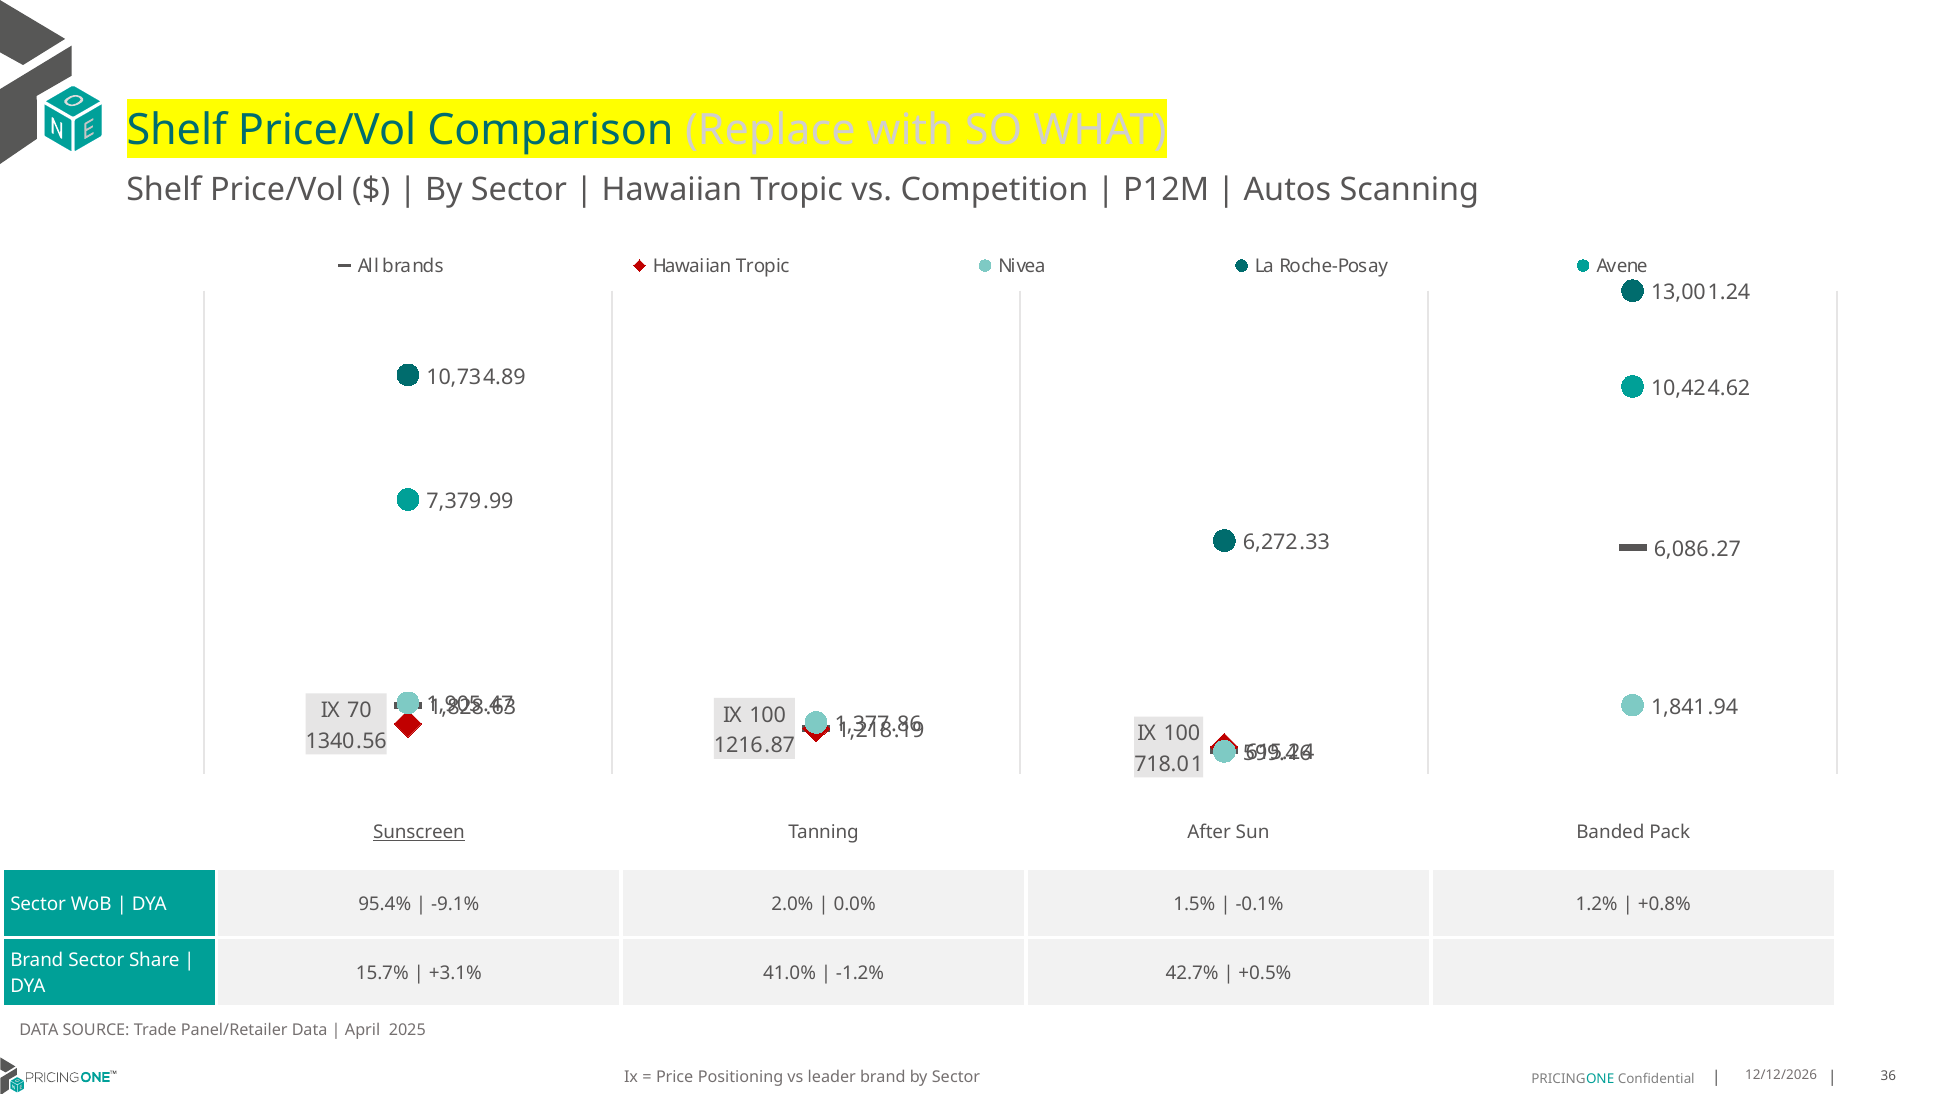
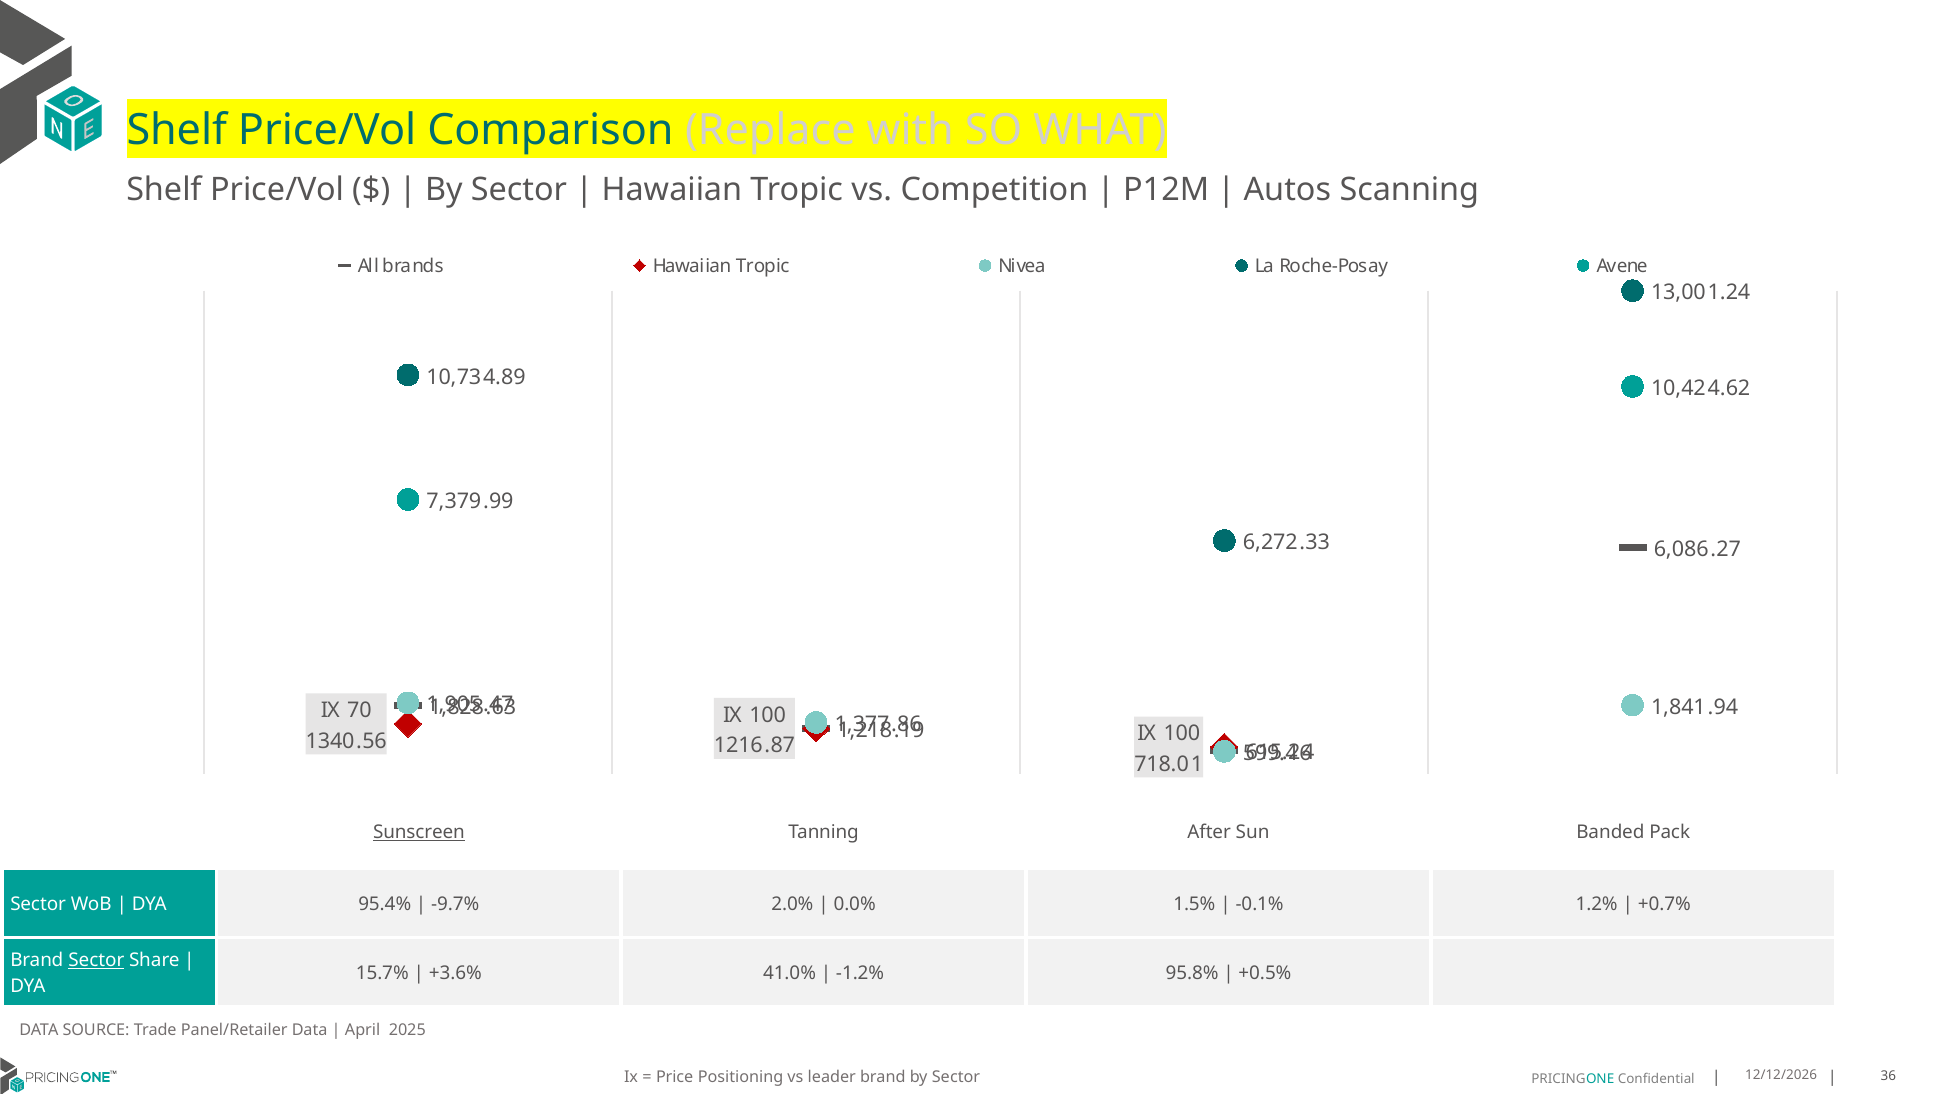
-9.1%: -9.1% -> -9.7%
+0.8%: +0.8% -> +0.7%
Sector at (96, 960) underline: none -> present
+3.1%: +3.1% -> +3.6%
42.7%: 42.7% -> 95.8%
